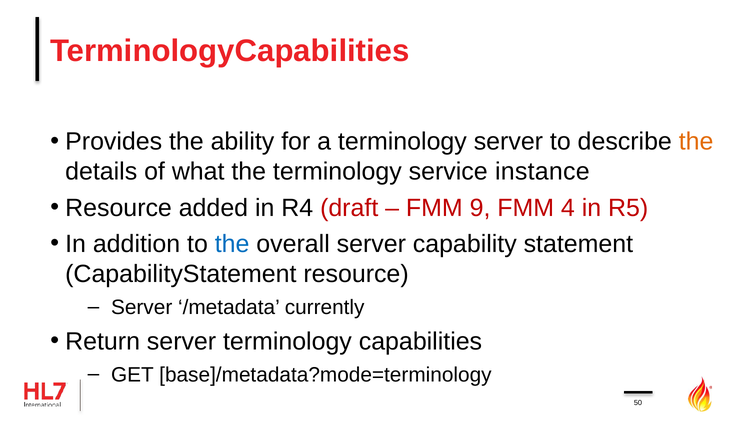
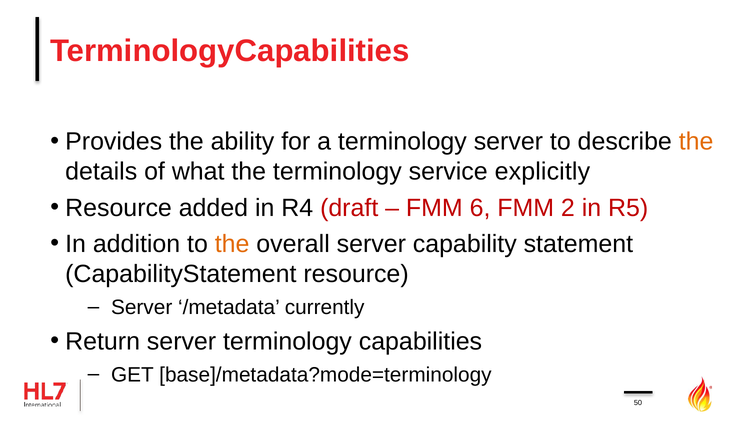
instance: instance -> explicitly
9: 9 -> 6
4: 4 -> 2
the at (232, 244) colour: blue -> orange
